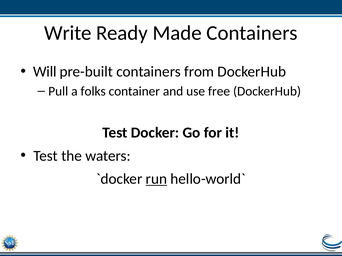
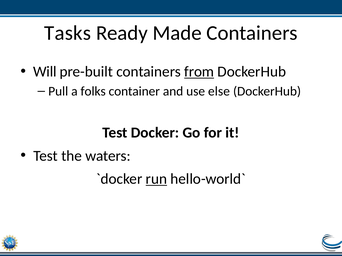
Write: Write -> Tasks
from underline: none -> present
free: free -> else
